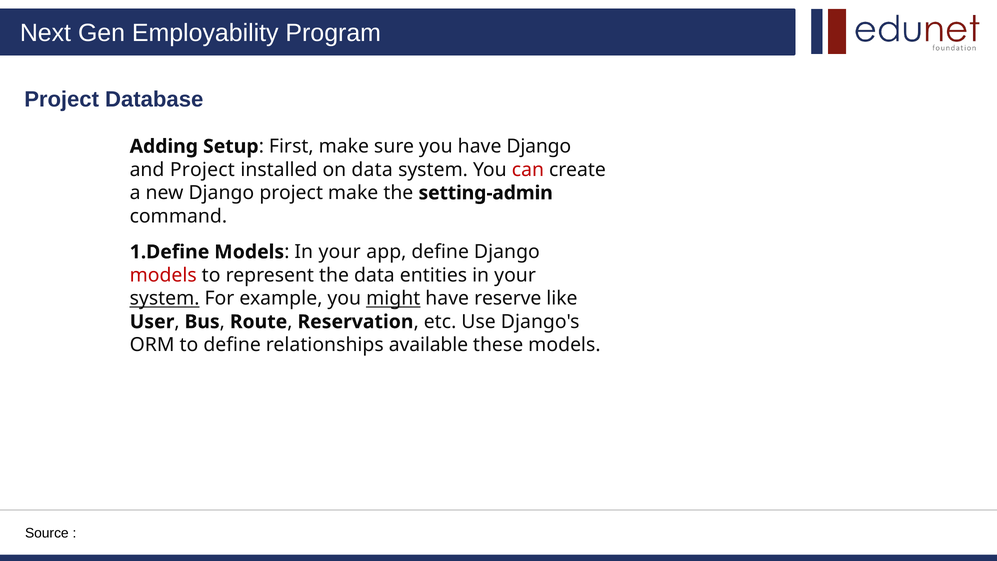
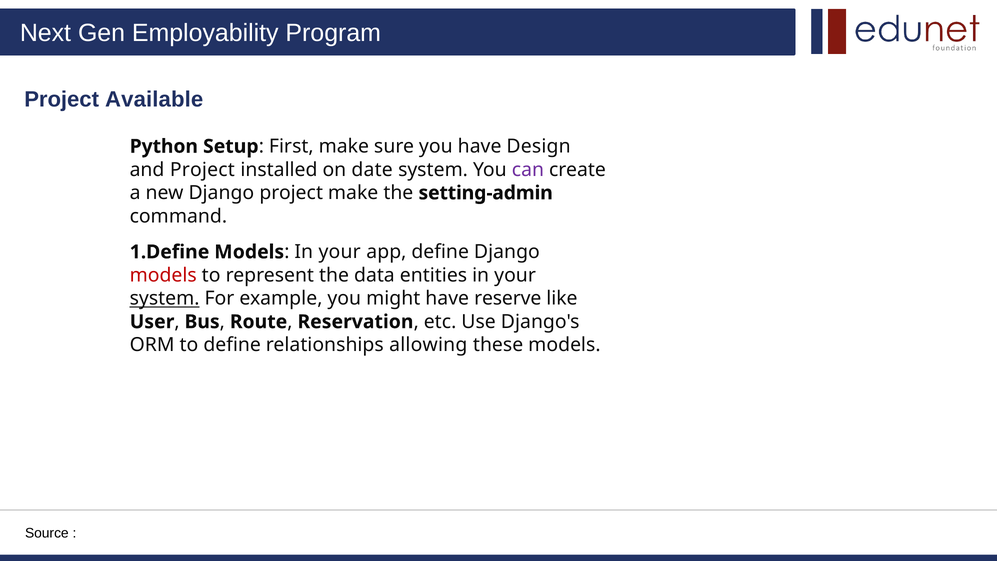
Database: Database -> Available
Adding: Adding -> Python
have Django: Django -> Design
on data: data -> date
can colour: red -> purple
might underline: present -> none
available: available -> allowing
